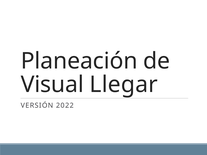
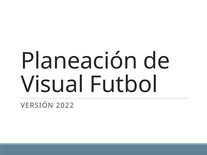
Llegar: Llegar -> Futbol
